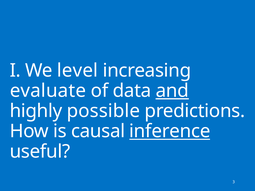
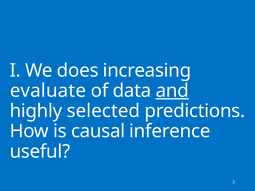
level: level -> does
possible: possible -> selected
inference underline: present -> none
